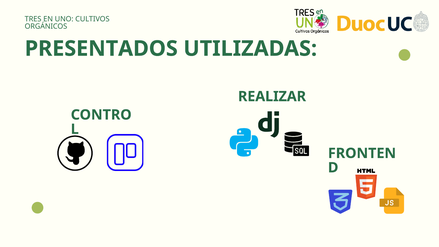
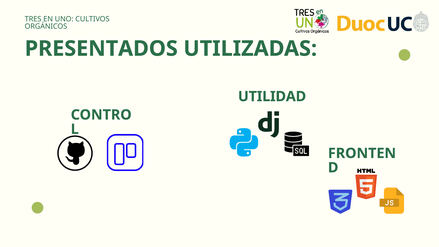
REALIZAR: REALIZAR -> UTILIDAD
